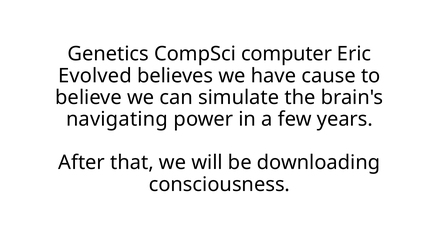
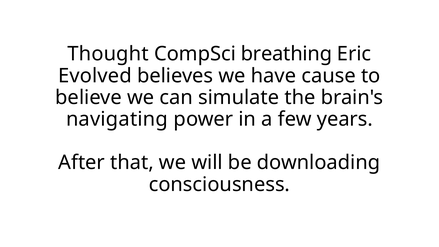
Genetics: Genetics -> Thought
computer: computer -> breathing
